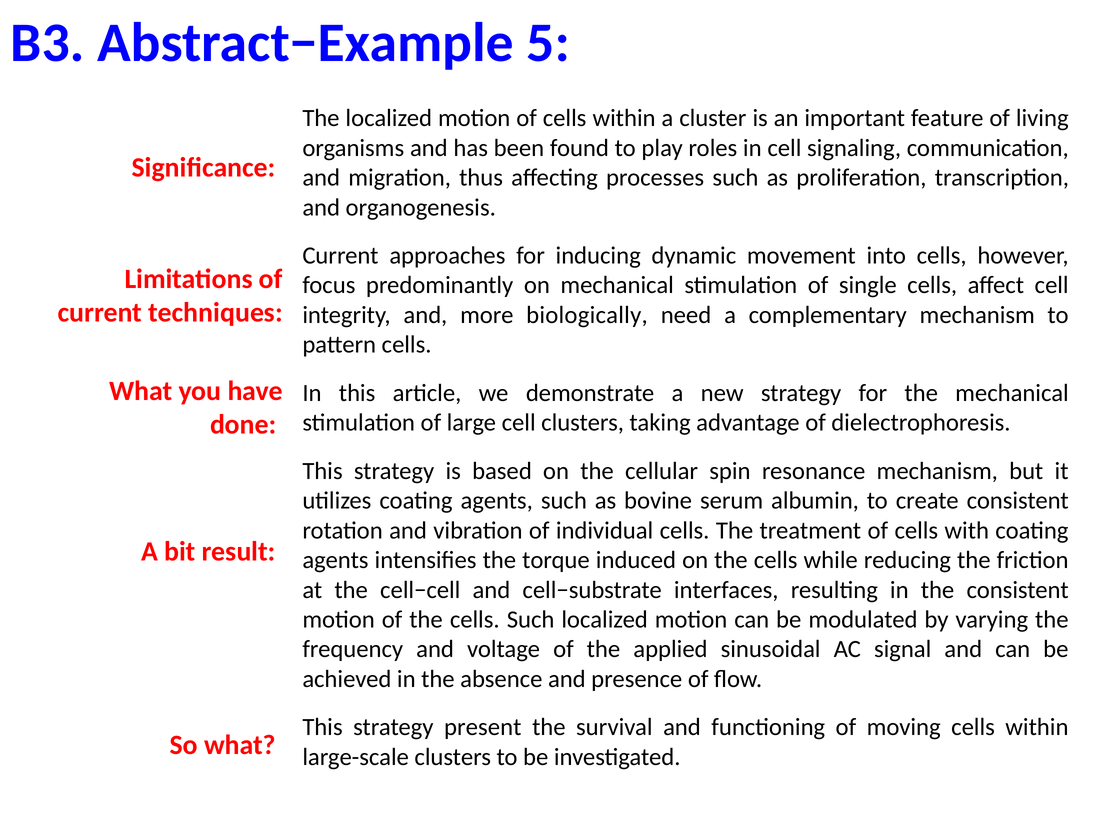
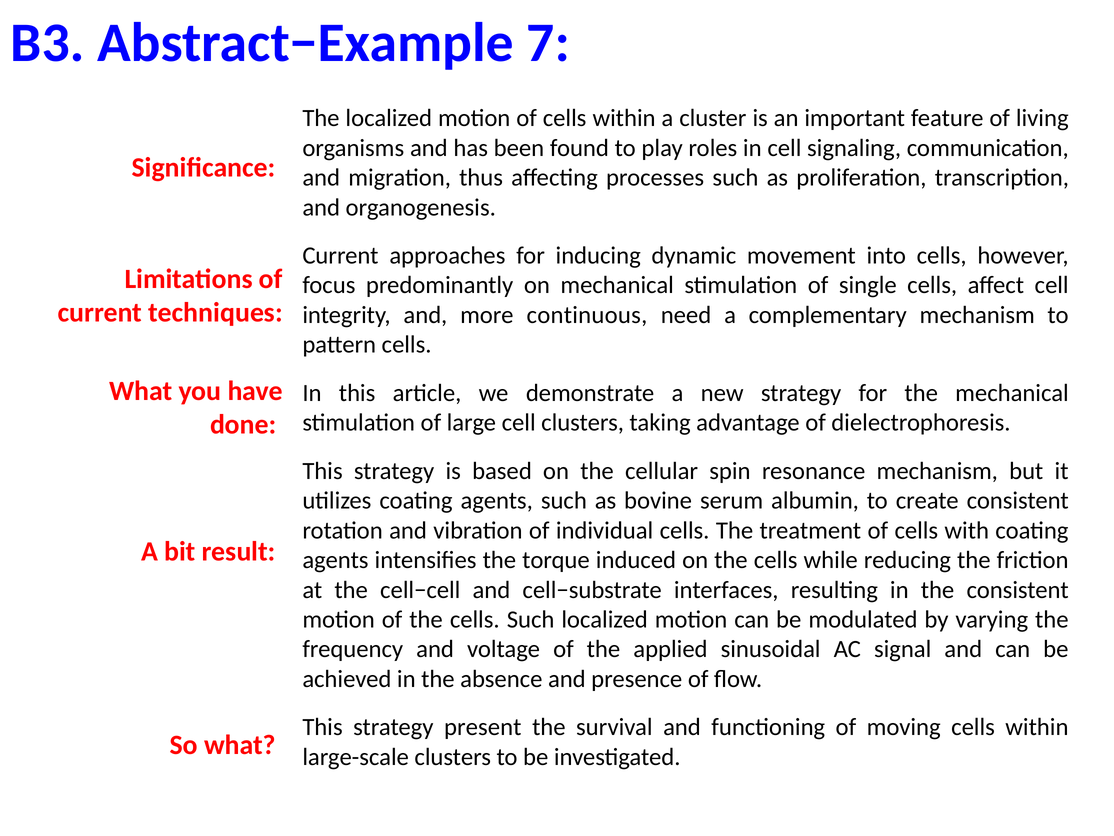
5: 5 -> 7
biologically: biologically -> continuous
